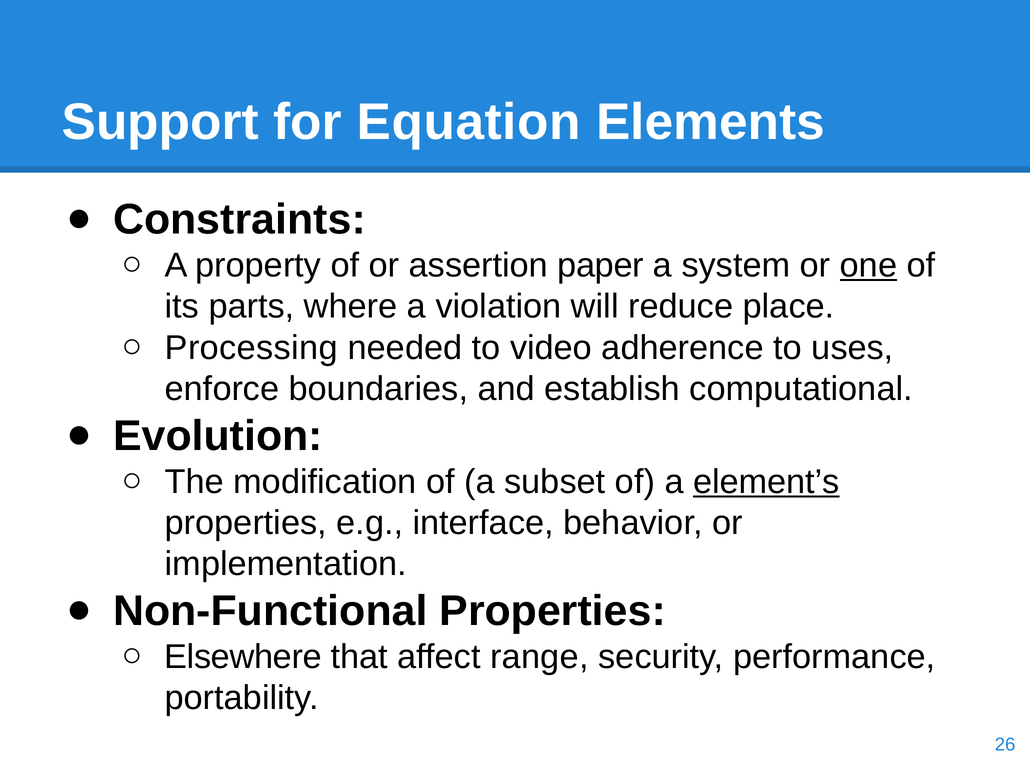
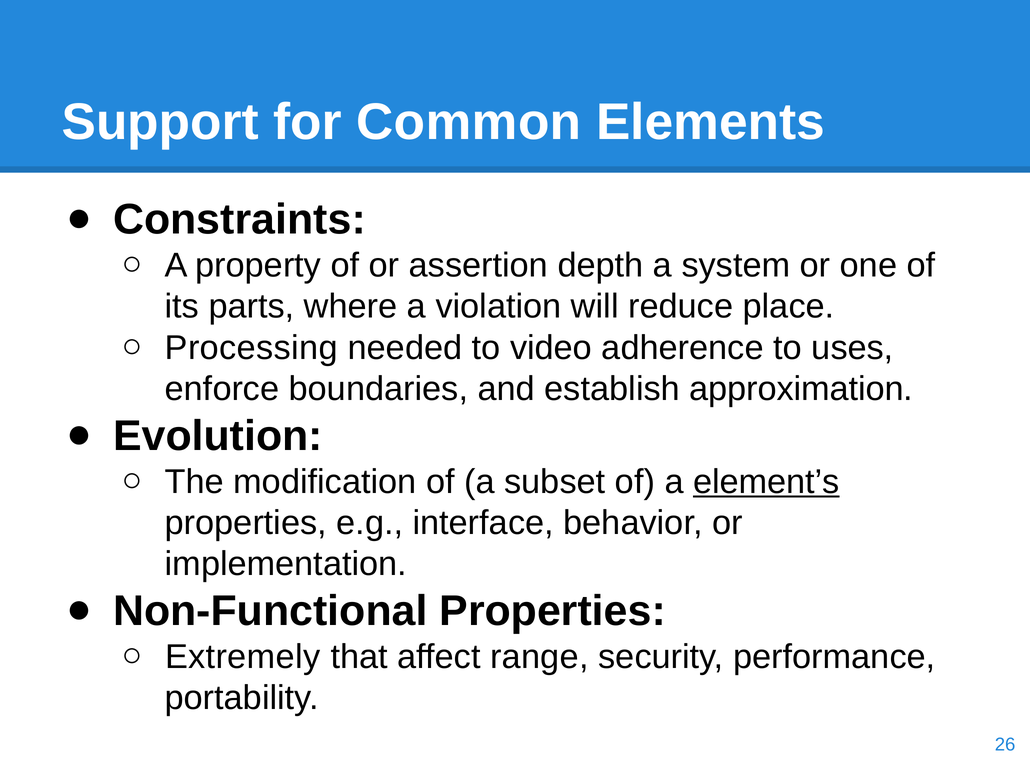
Equation: Equation -> Common
paper: paper -> depth
one underline: present -> none
computational: computational -> approximation
Elsewhere: Elsewhere -> Extremely
